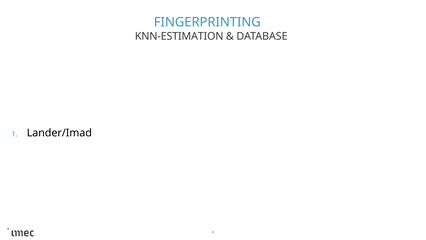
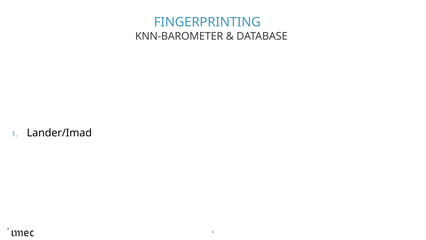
KNN-ESTIMATION: KNN-ESTIMATION -> KNN-BAROMETER
